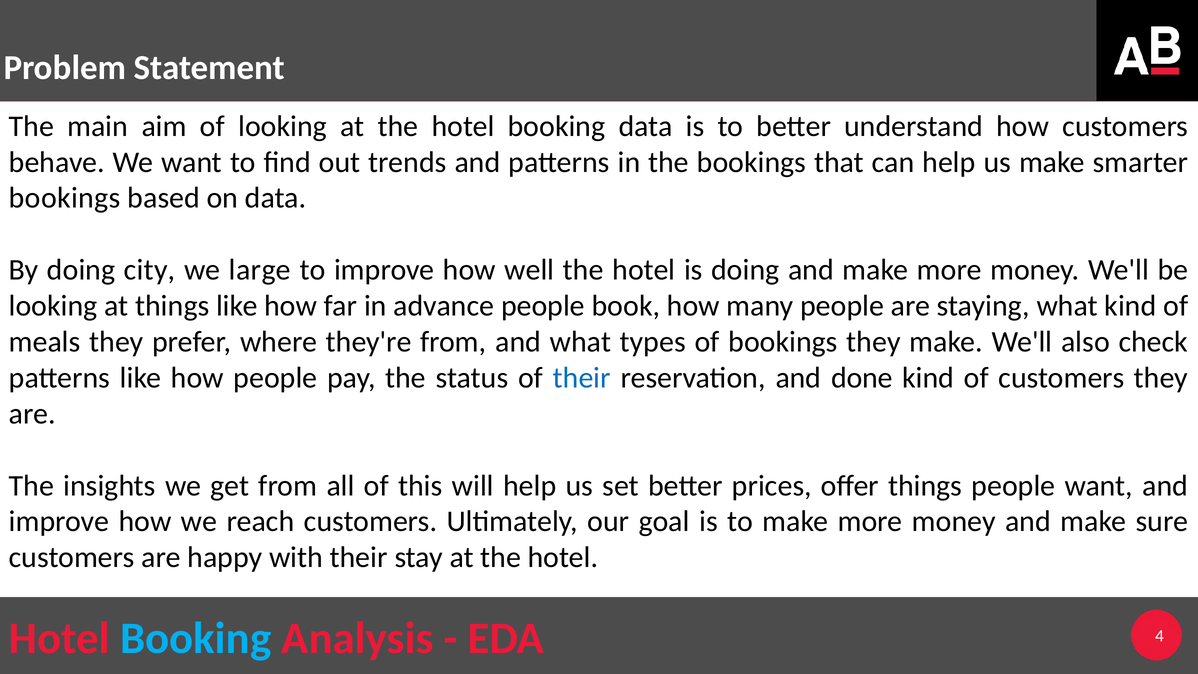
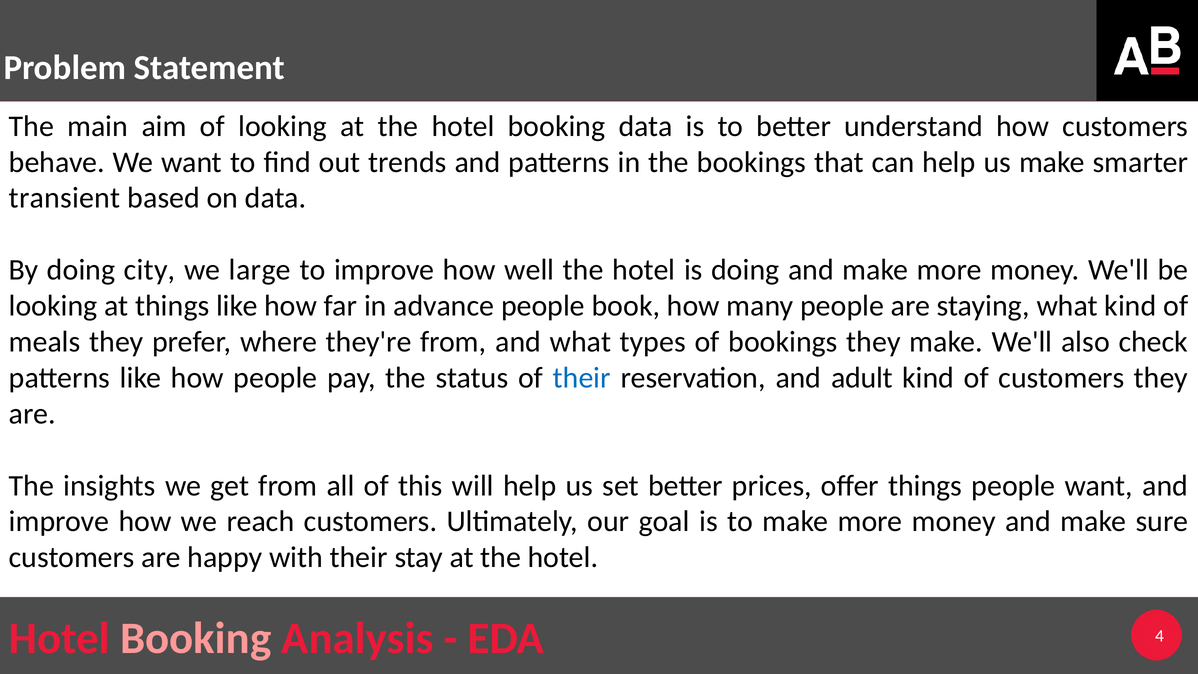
bookings at (65, 198): bookings -> transient
done: done -> adult
Booking at (196, 638) colour: light blue -> pink
